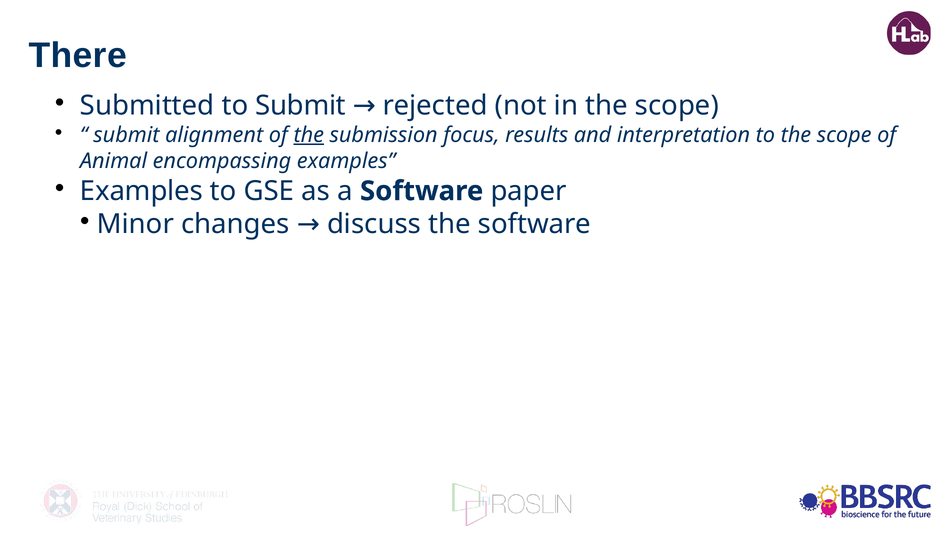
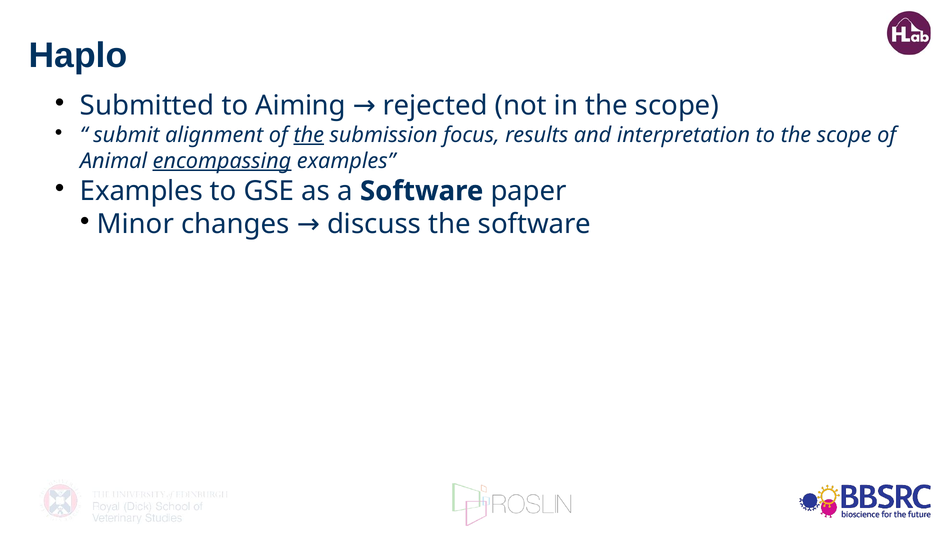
There: There -> Haplo
to Submit: Submit -> Aiming
encompassing underline: none -> present
